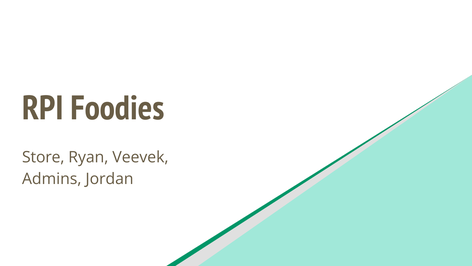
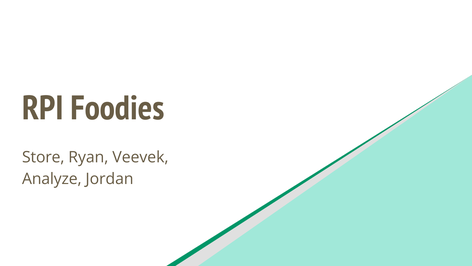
Admins: Admins -> Analyze
